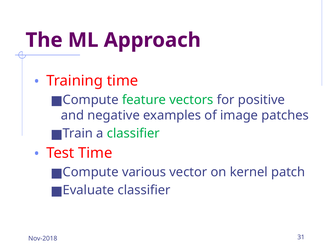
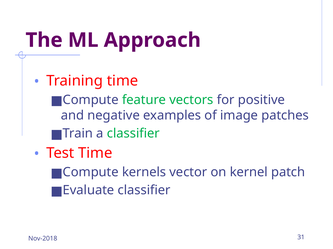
various: various -> kernels
